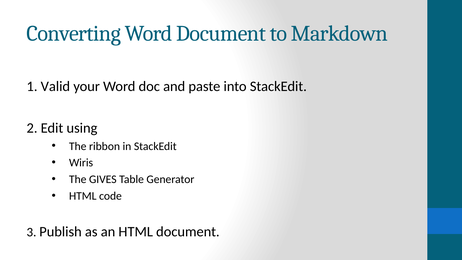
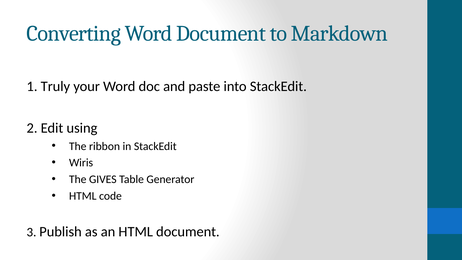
Valid: Valid -> Truly
